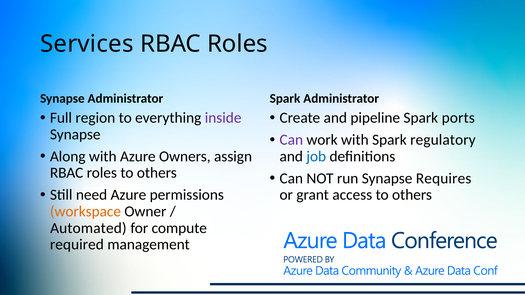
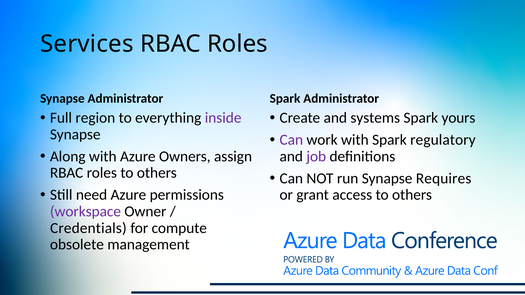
pipeline: pipeline -> systems
ports: ports -> yours
job colour: blue -> purple
workspace colour: orange -> purple
Automated: Automated -> Credentials
required: required -> obsolete
